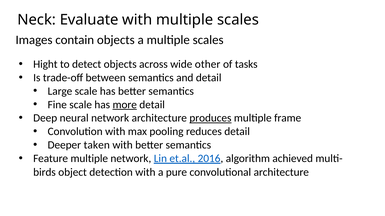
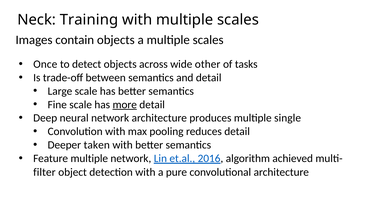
Evaluate: Evaluate -> Training
Hight: Hight -> Once
produces underline: present -> none
frame: frame -> single
birds: birds -> filter
